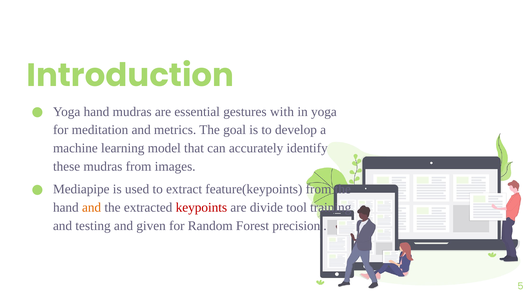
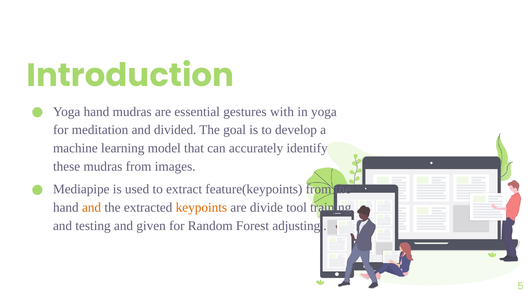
metrics: metrics -> divided
keypoints colour: red -> orange
precision: precision -> adjusting
